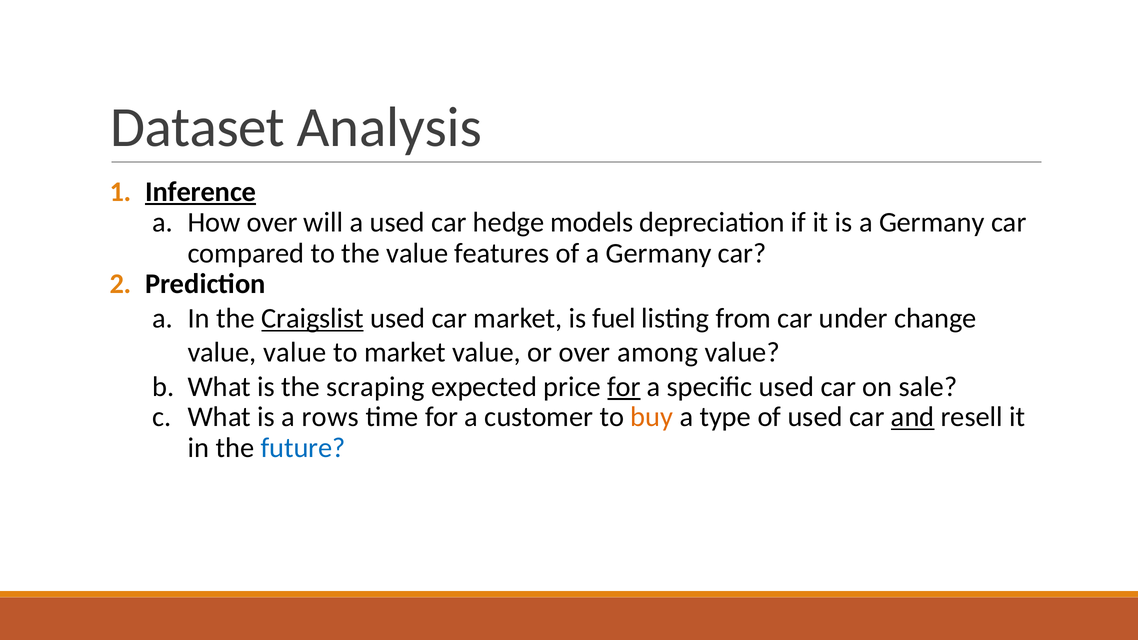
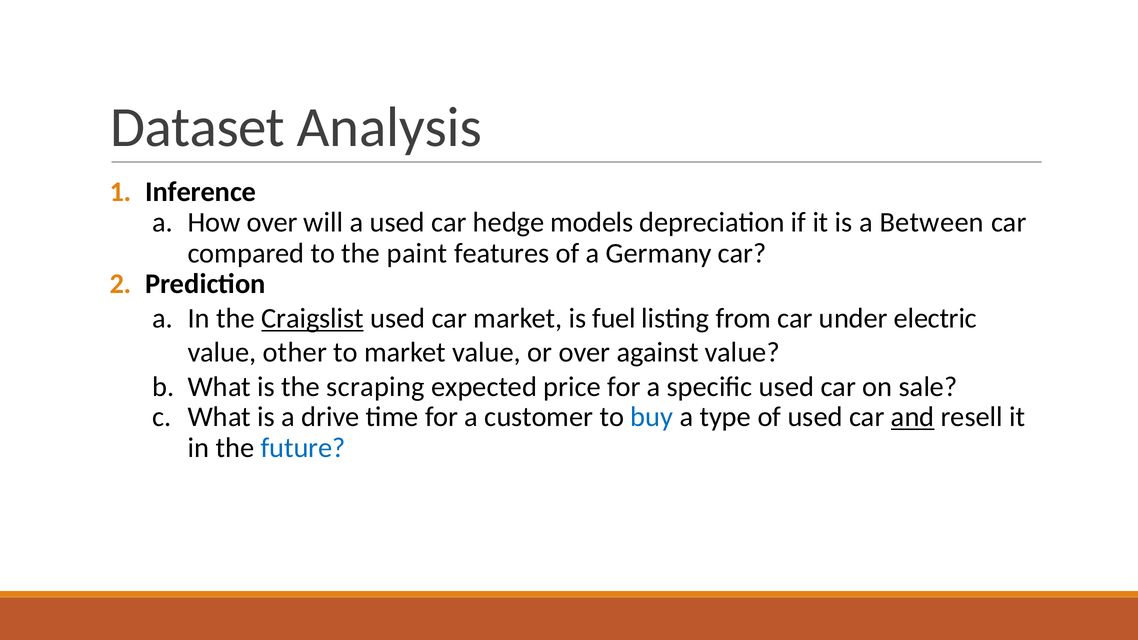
Inference underline: present -> none
is a Germany: Germany -> Between
the value: value -> paint
change: change -> electric
value value: value -> other
among: among -> against
for at (624, 387) underline: present -> none
rows: rows -> drive
buy colour: orange -> blue
